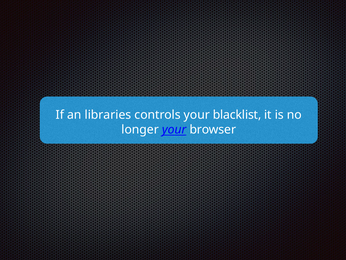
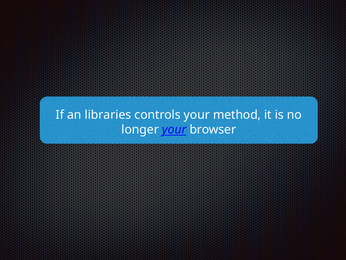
blacklist: blacklist -> method
